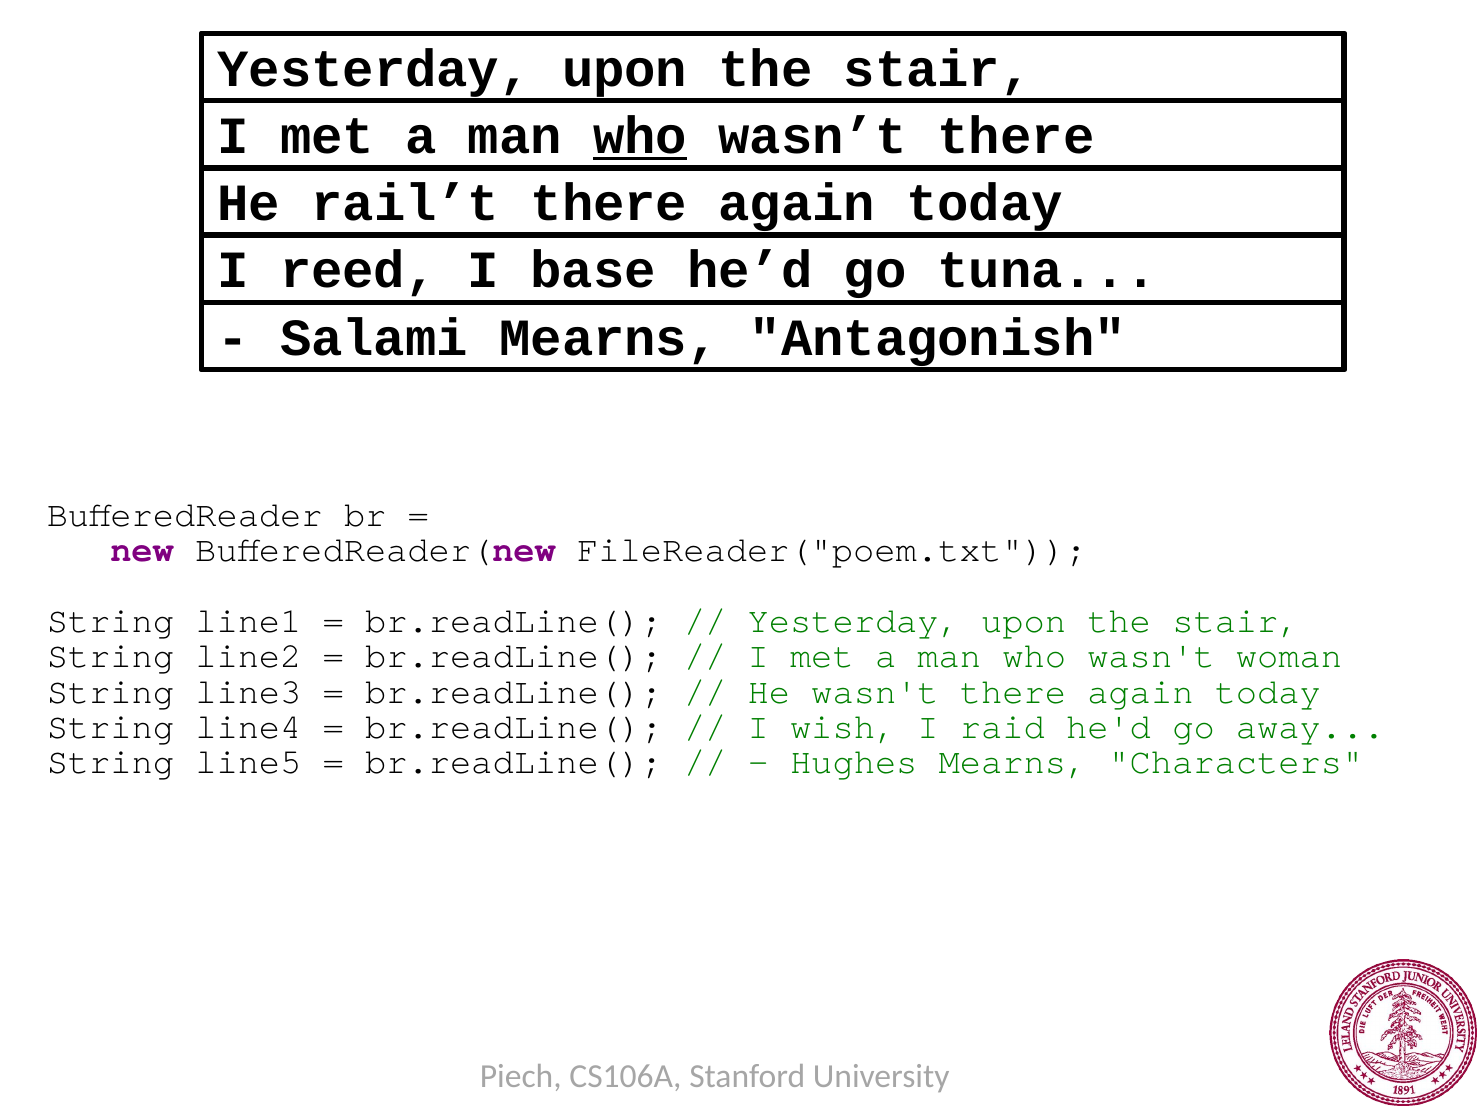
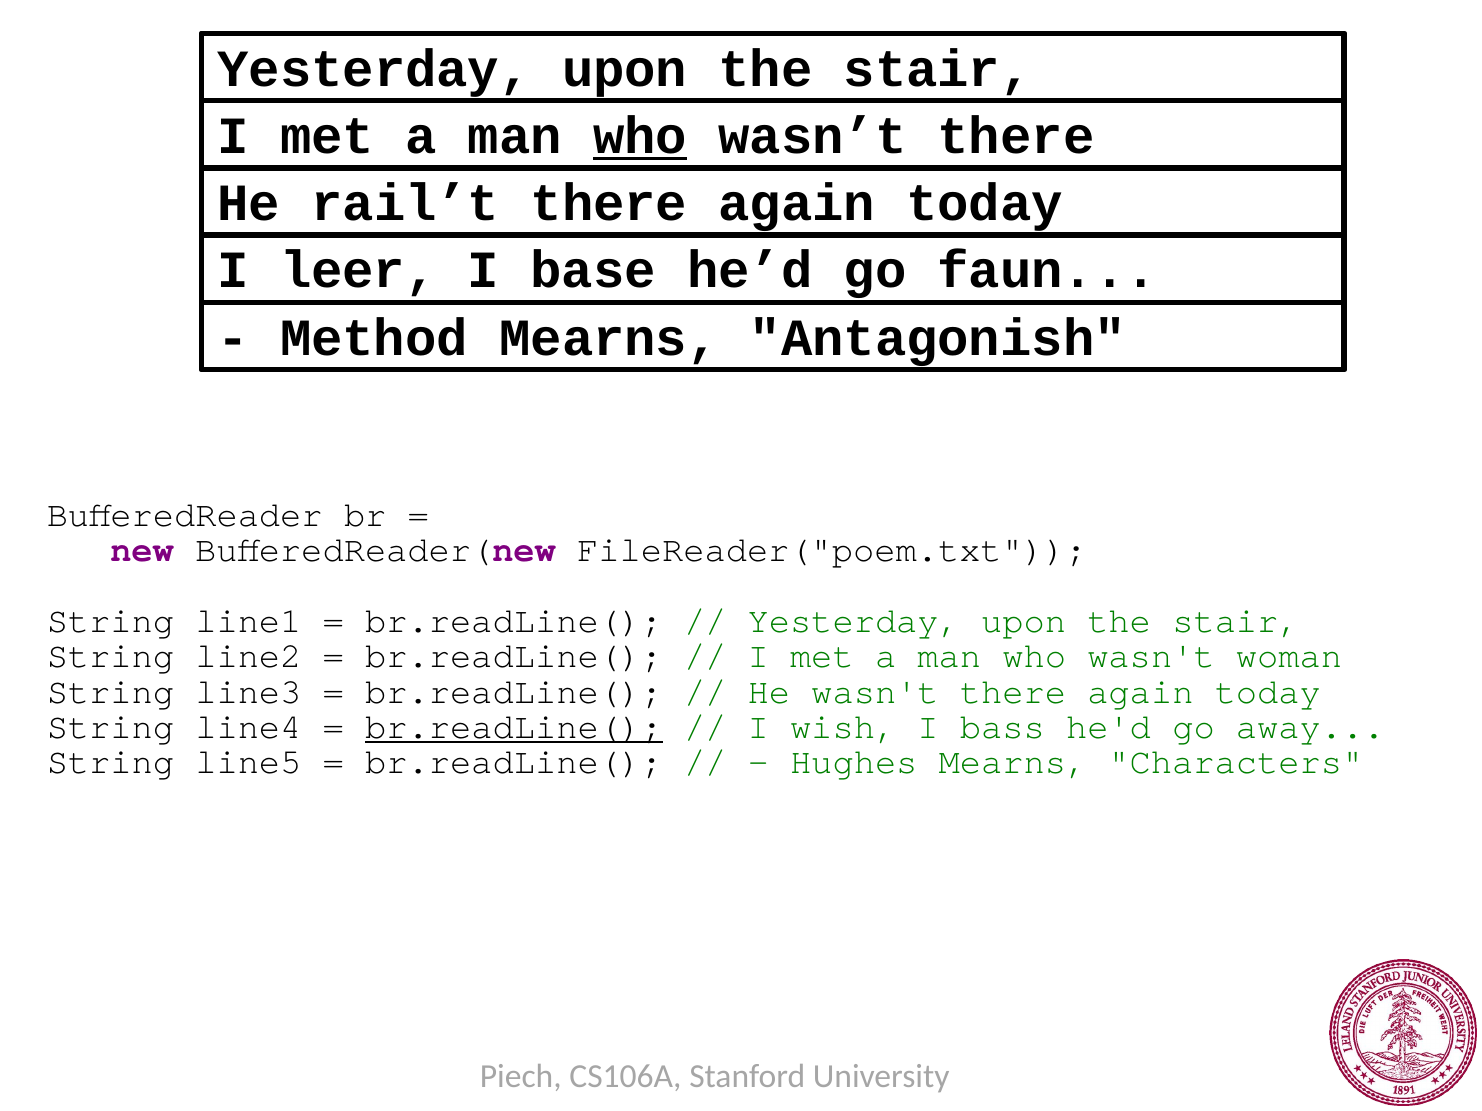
reed: reed -> leer
tuna: tuna -> faun
Salami: Salami -> Method
br.readLine( at (514, 727) underline: none -> present
raid: raid -> bass
